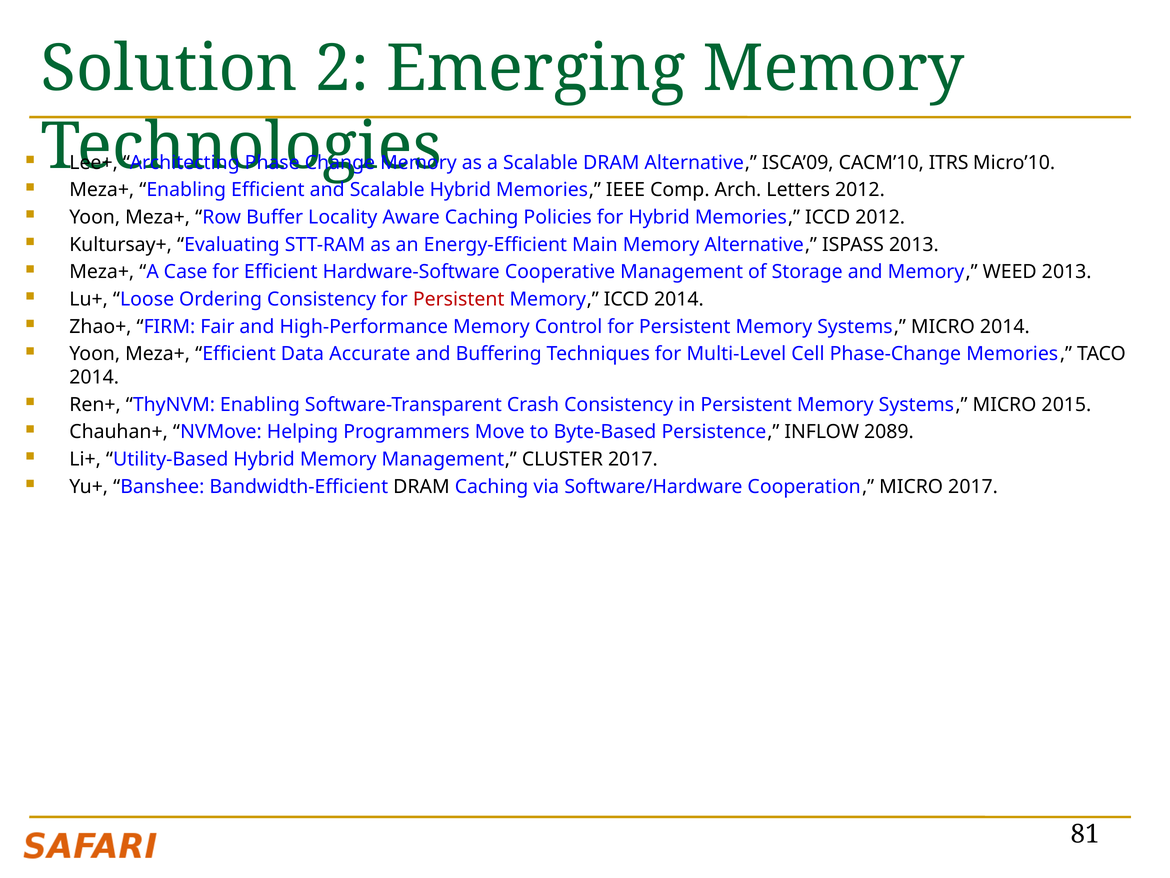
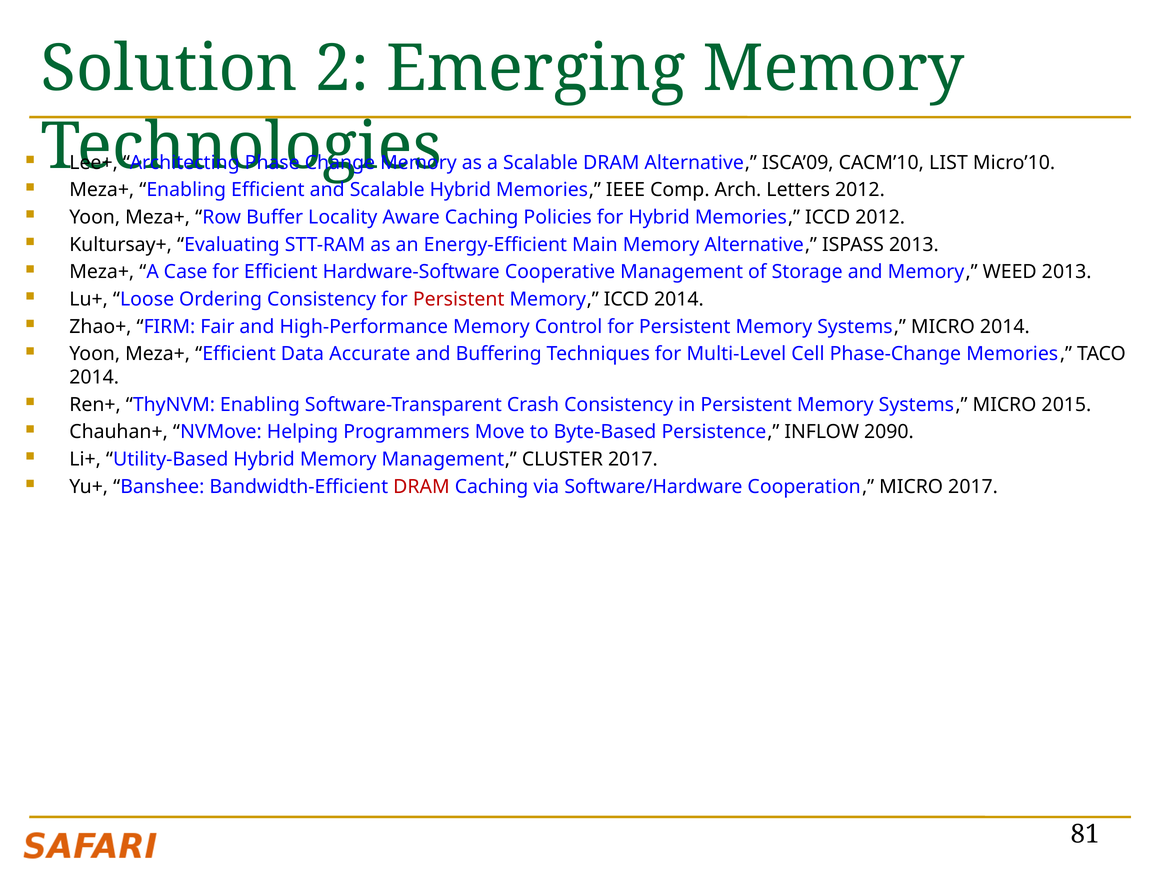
ITRS: ITRS -> LIST
2089: 2089 -> 2090
DRAM at (421, 486) colour: black -> red
